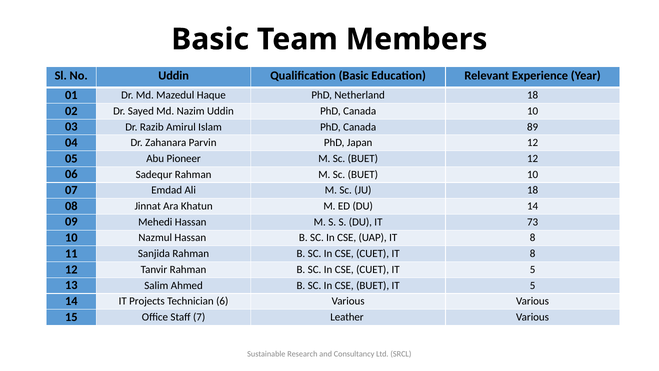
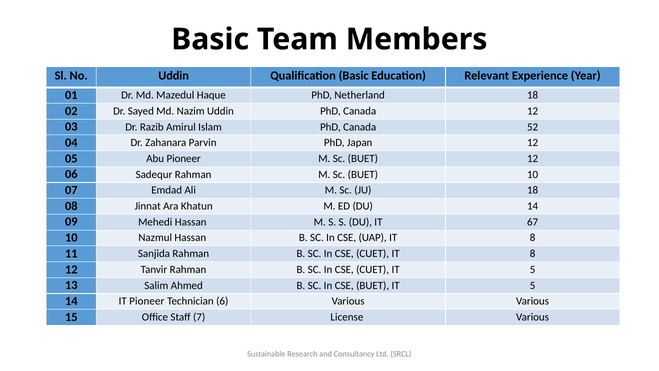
Canada 10: 10 -> 12
89: 89 -> 52
73: 73 -> 67
IT Projects: Projects -> Pioneer
Leather: Leather -> License
